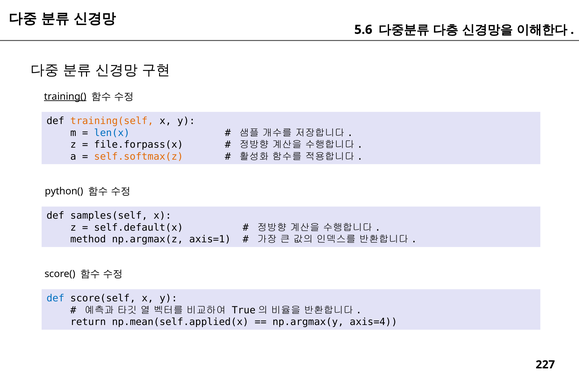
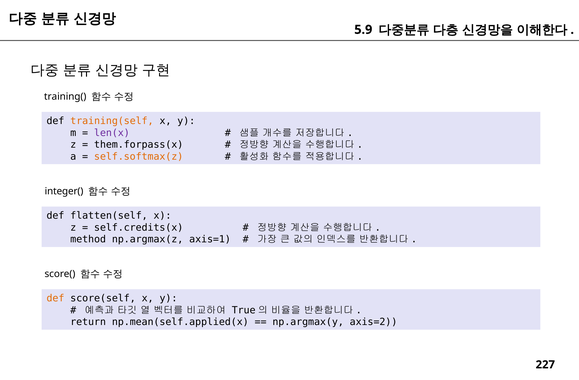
5.6: 5.6 -> 5.9
training( underline: present -> none
len(x colour: blue -> purple
file.forpass(x: file.forpass(x -> them.forpass(x
python(: python( -> integer(
samples(self: samples(self -> flatten(self
self.default(x: self.default(x -> self.credits(x
def at (55, 299) colour: blue -> orange
axis=4: axis=4 -> axis=2
